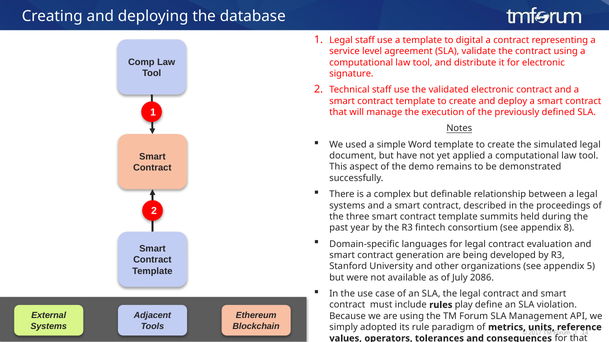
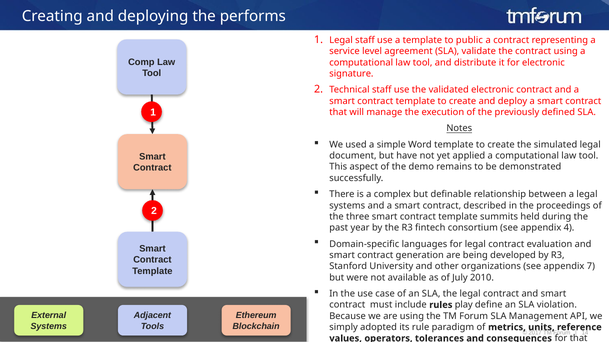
database: database -> performs
digital: digital -> public
8: 8 -> 4
5: 5 -> 7
2086: 2086 -> 2010
